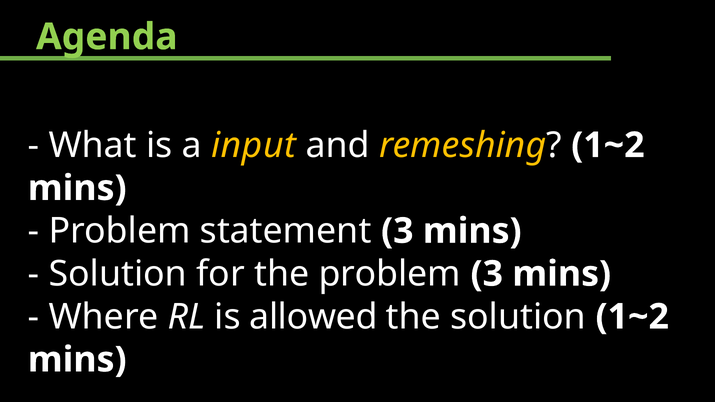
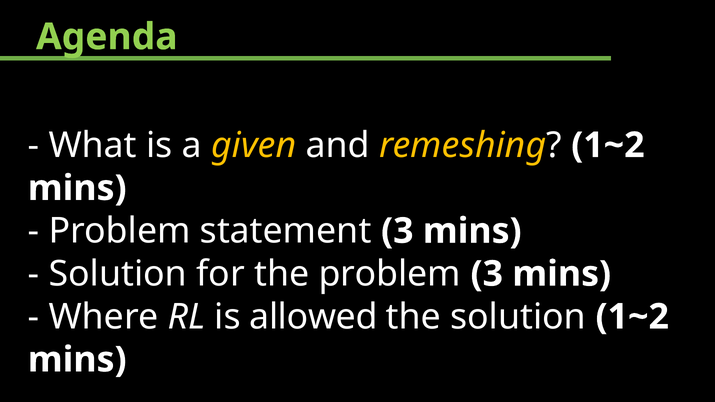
input: input -> given
